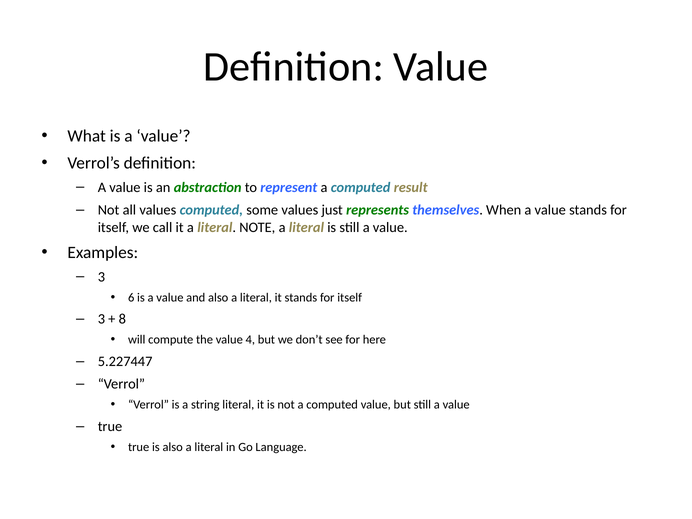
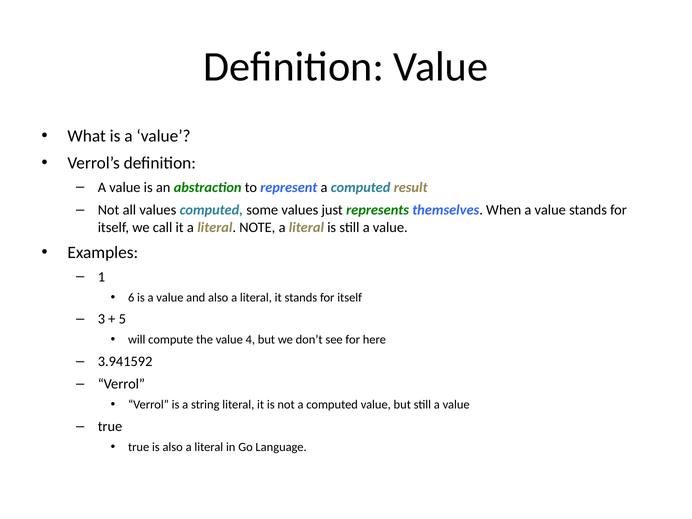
3 at (101, 277): 3 -> 1
8: 8 -> 5
5.227447: 5.227447 -> 3.941592
